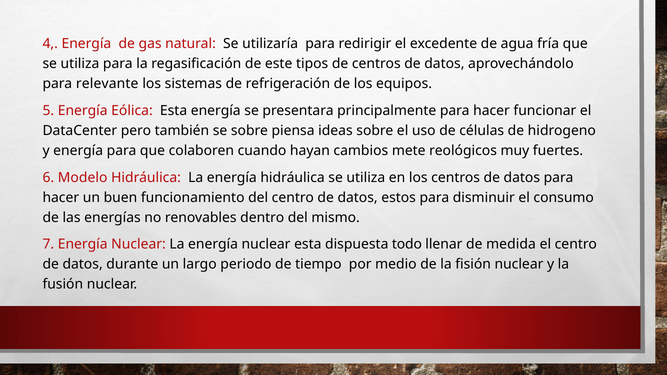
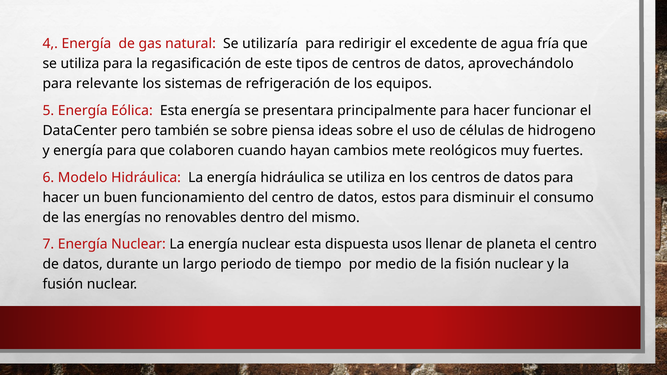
todo: todo -> usos
medida: medida -> planeta
